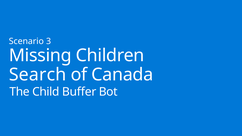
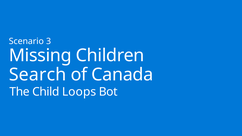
Buffer: Buffer -> Loops
